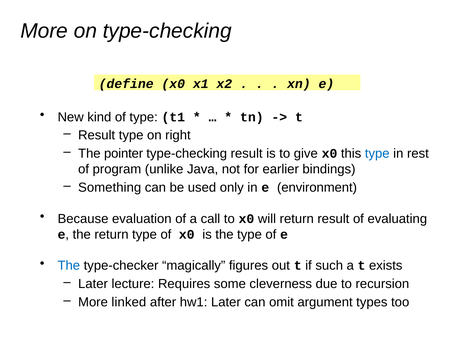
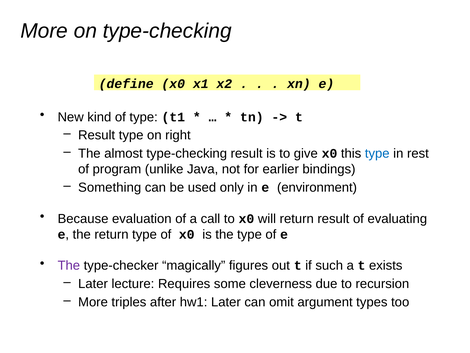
pointer: pointer -> almost
The at (69, 265) colour: blue -> purple
linked: linked -> triples
